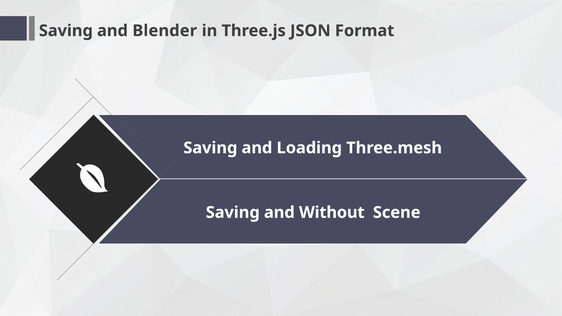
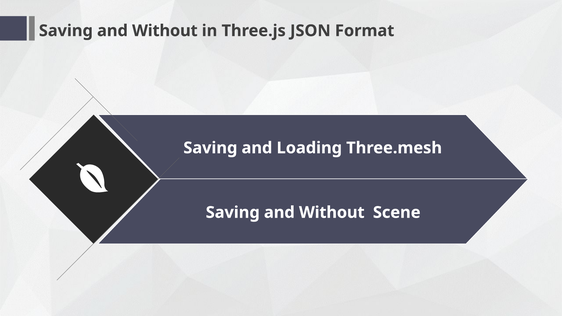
Blender at (165, 31): Blender -> Without
